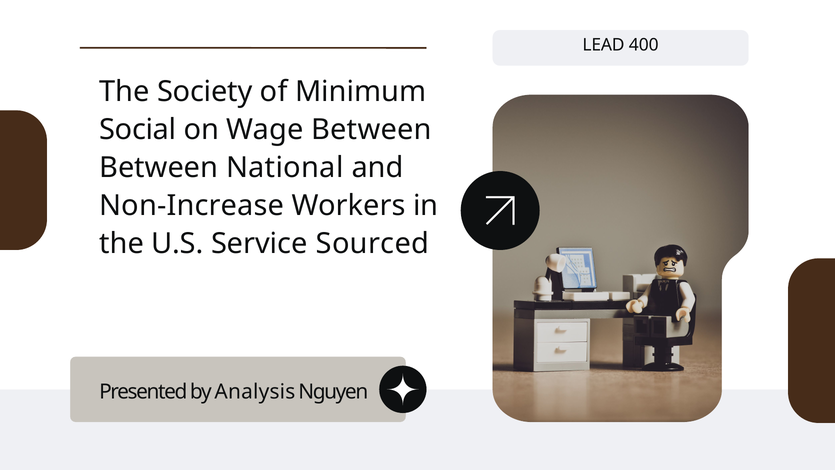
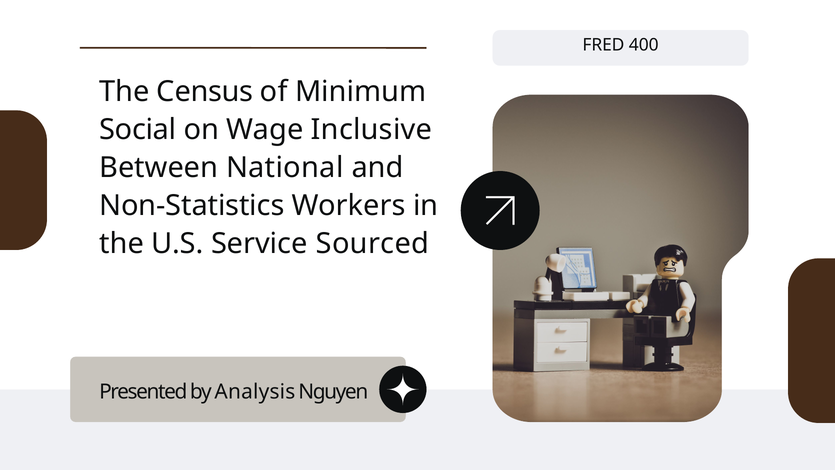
LEAD: LEAD -> FRED
Society: Society -> Census
Wage Between: Between -> Inclusive
Non-Increase: Non-Increase -> Non-Statistics
